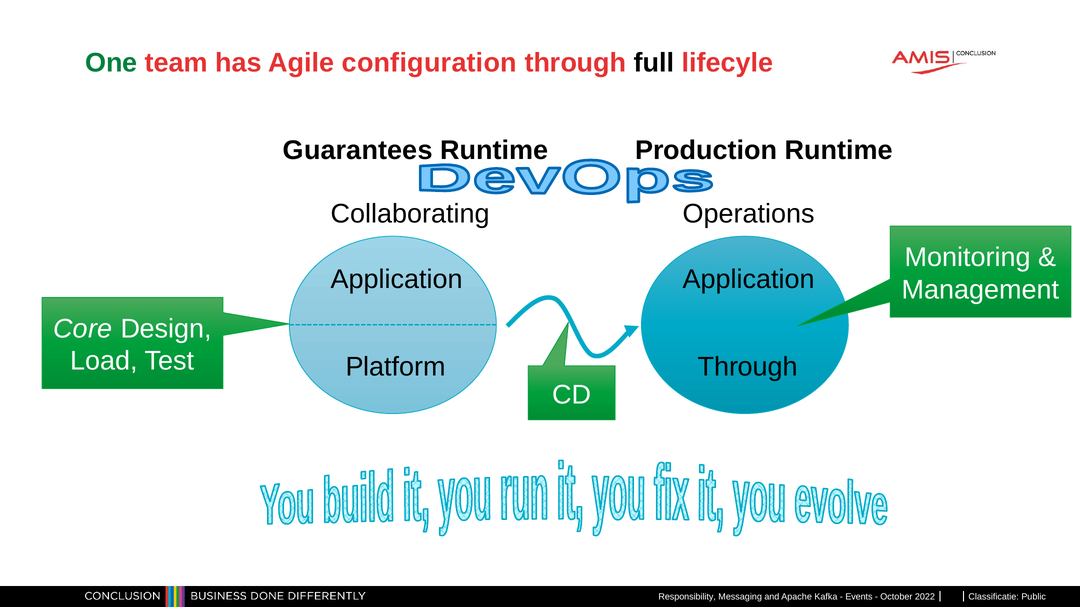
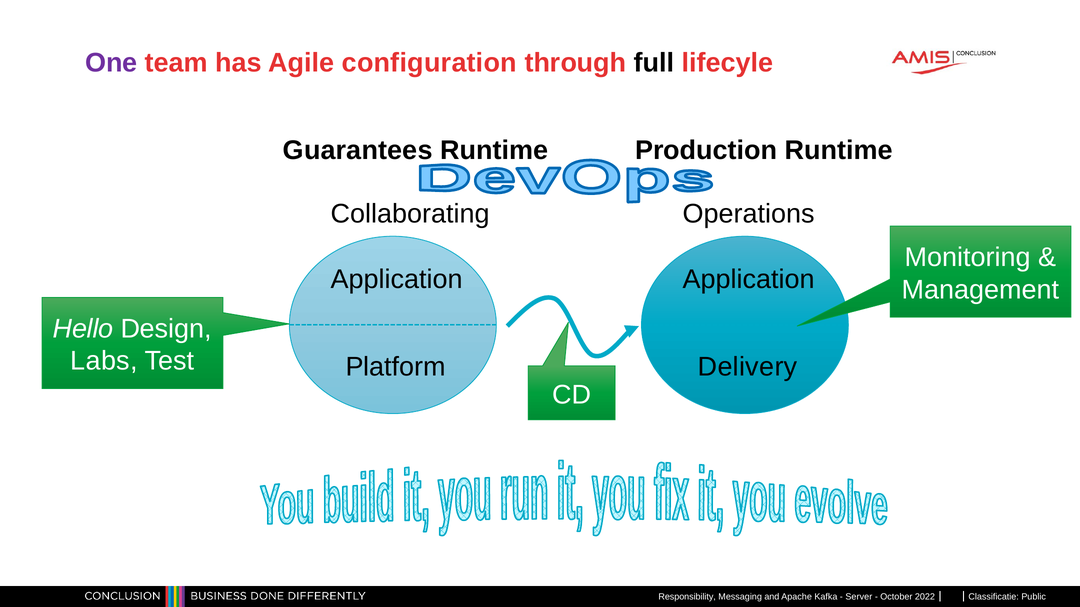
One colour: green -> purple
Core: Core -> Hello
Load: Load -> Labs
Through at (748, 367): Through -> Delivery
Events: Events -> Server
